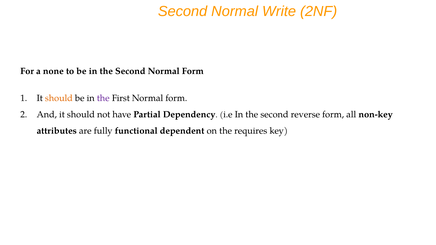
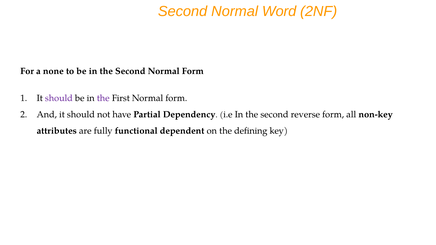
Write: Write -> Word
should at (59, 98) colour: orange -> purple
requires: requires -> defining
